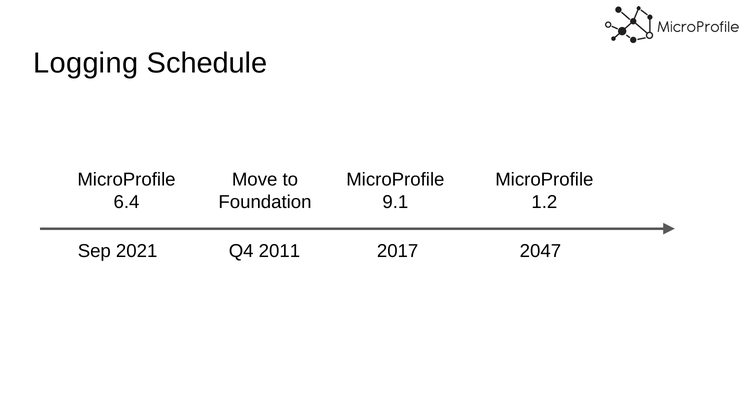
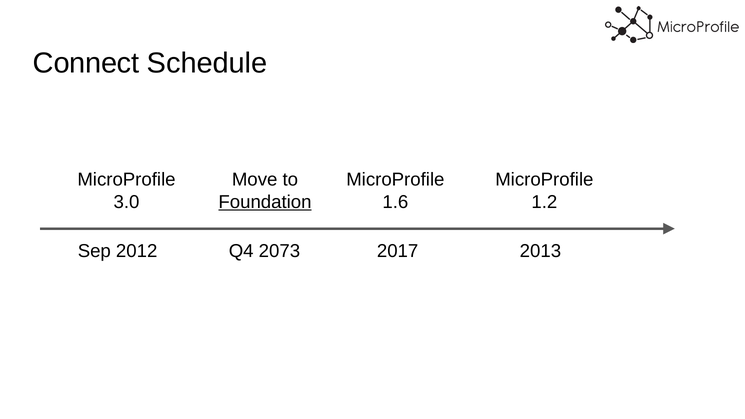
Logging: Logging -> Connect
6.4: 6.4 -> 3.0
Foundation underline: none -> present
9.1: 9.1 -> 1.6
2021: 2021 -> 2012
2011: 2011 -> 2073
2047: 2047 -> 2013
